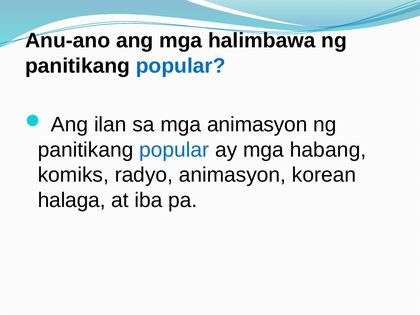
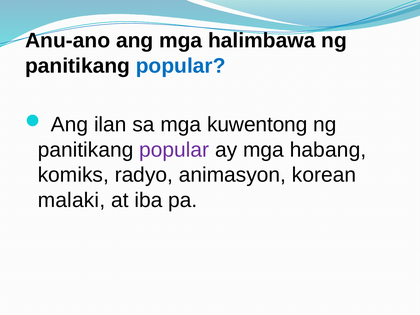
mga animasyon: animasyon -> kuwentong
popular at (174, 150) colour: blue -> purple
halaga: halaga -> malaki
